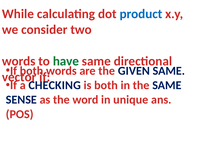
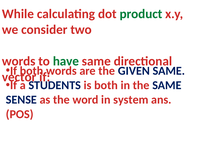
product colour: blue -> green
CHECKING: CHECKING -> STUDENTS
unique: unique -> system
